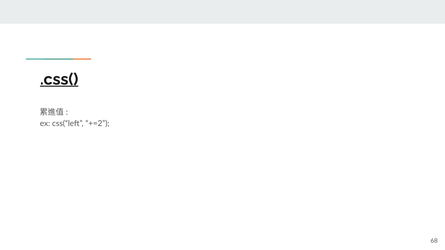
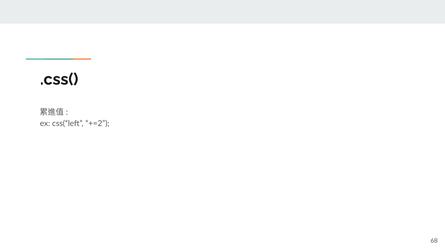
.css( underline: present -> none
